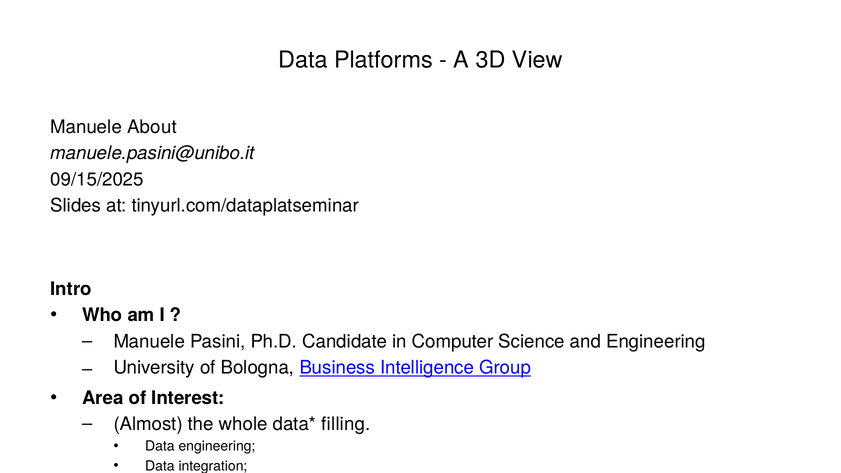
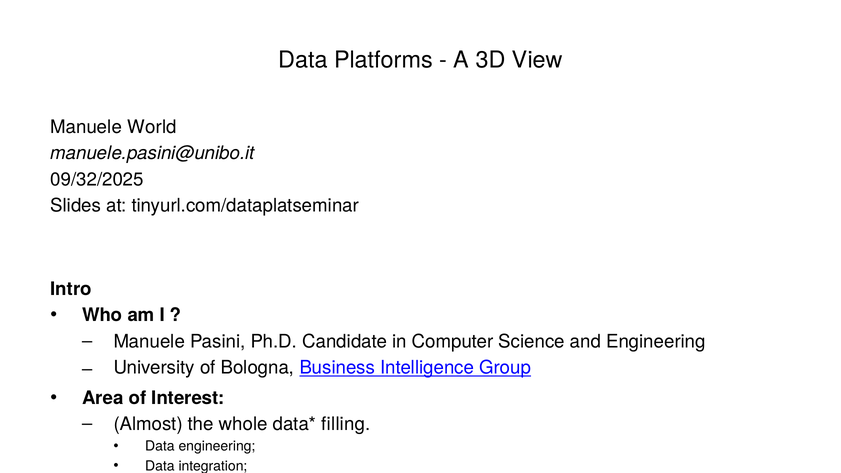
About: About -> World
09/15/2025: 09/15/2025 -> 09/32/2025
